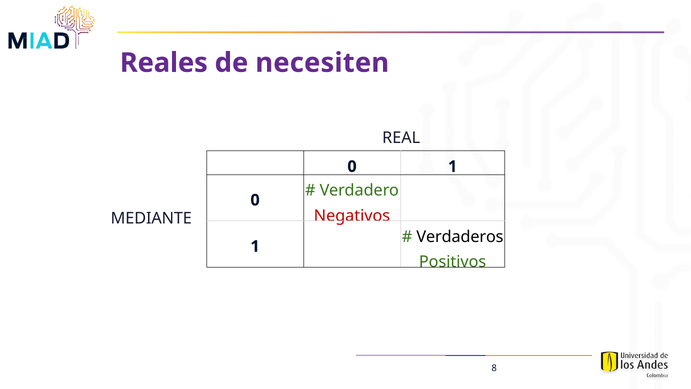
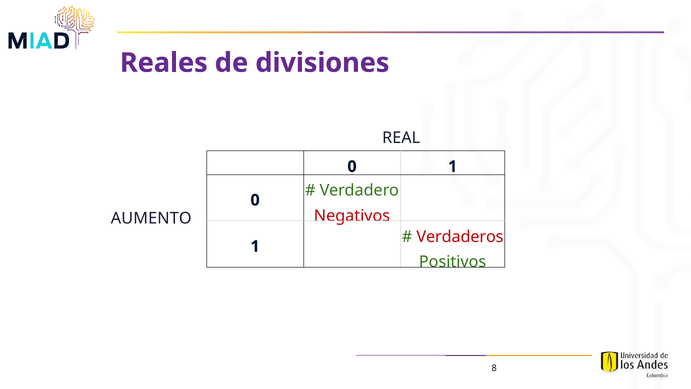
necesiten: necesiten -> divisiones
MEDIANTE: MEDIANTE -> AUMENTO
Verdaderos colour: black -> red
